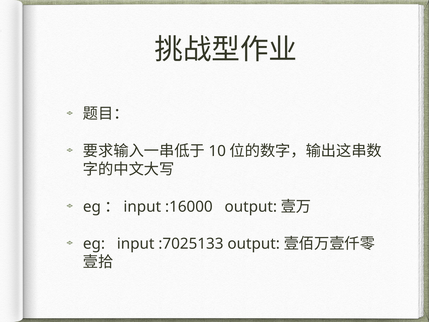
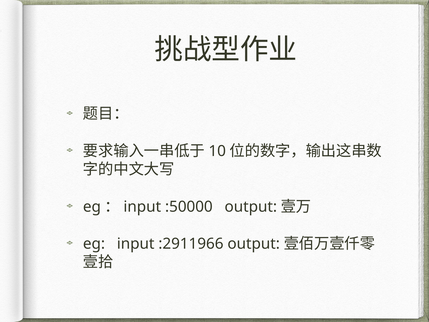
:16000: :16000 -> :50000
:7025133: :7025133 -> :2911966
